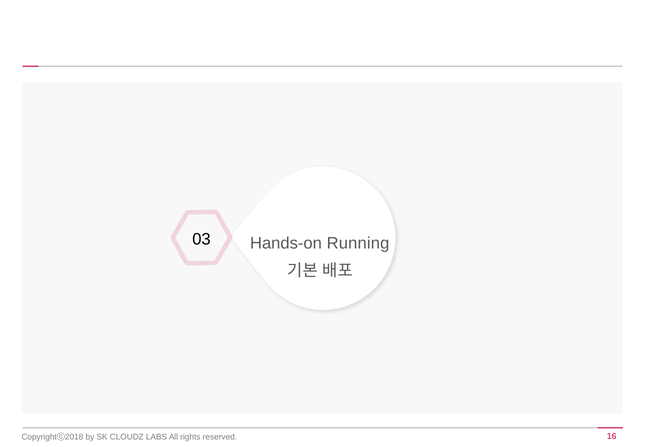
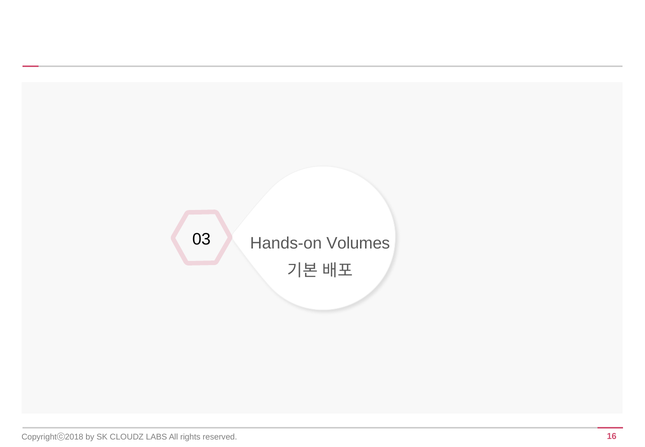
Running: Running -> Volumes
